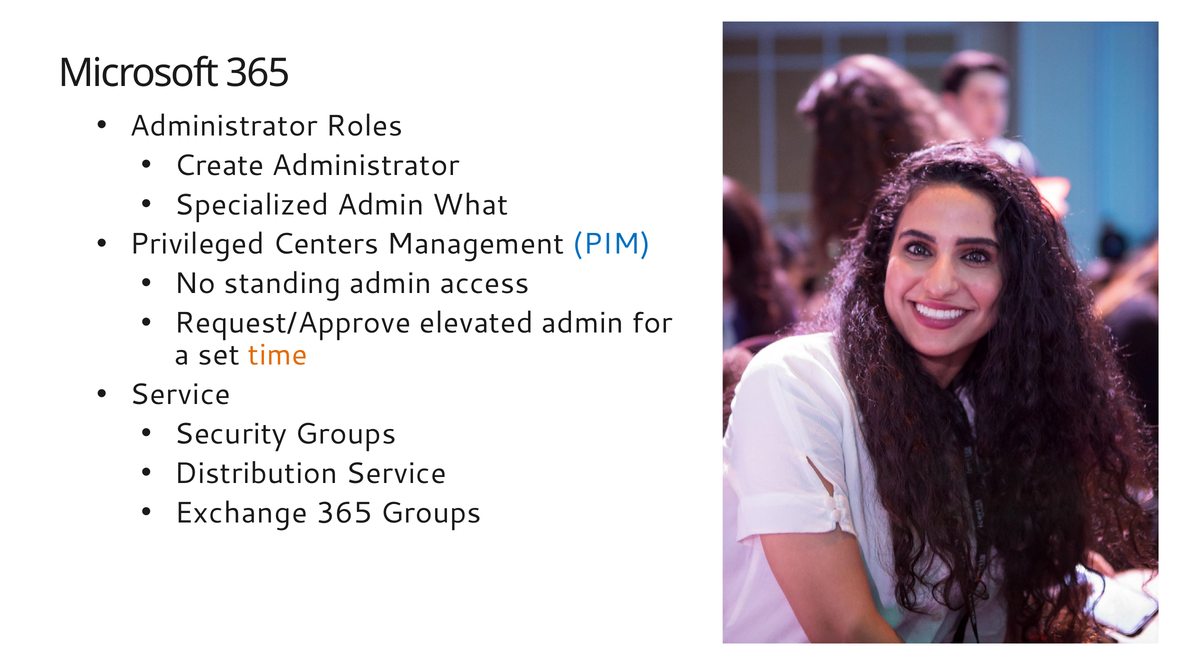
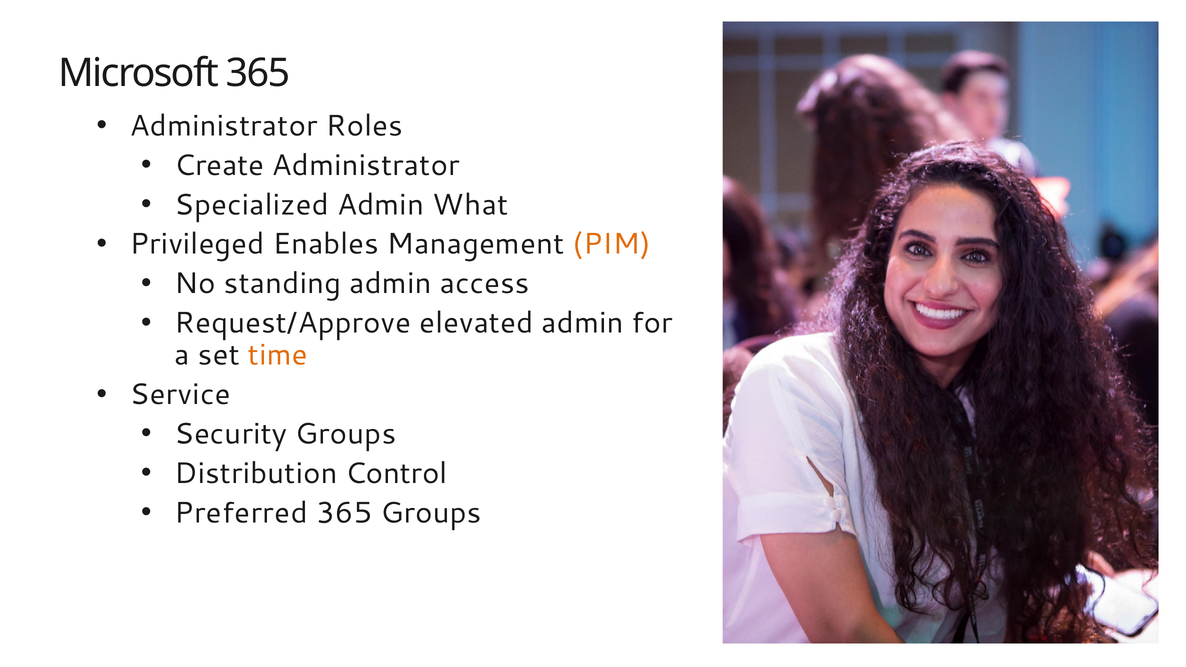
Centers: Centers -> Enables
PIM colour: blue -> orange
Distribution Service: Service -> Control
Exchange: Exchange -> Preferred
